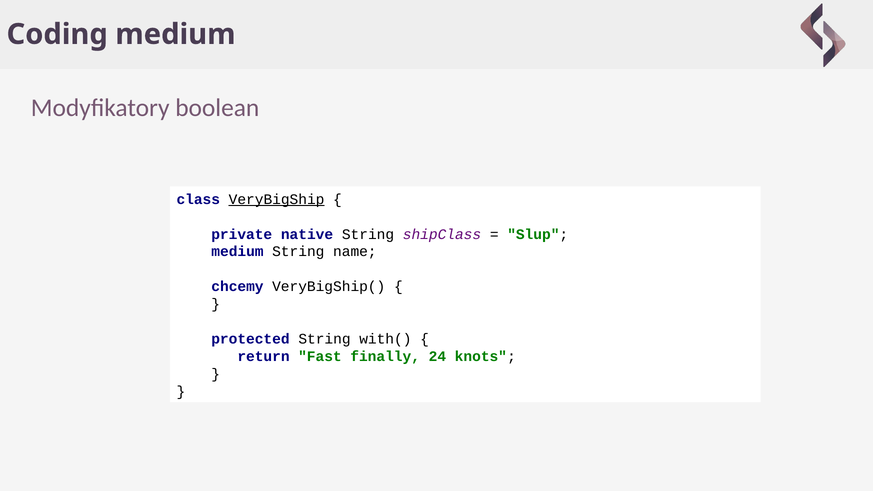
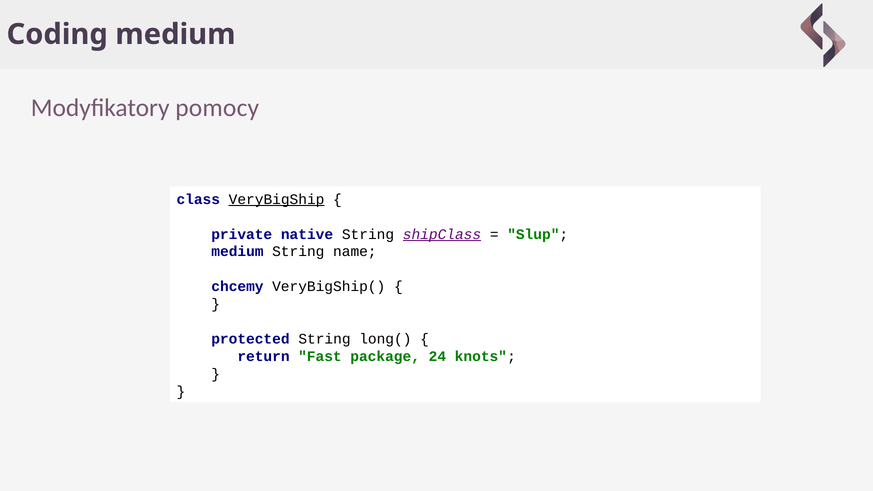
boolean: boolean -> pomocy
shipClass underline: none -> present
with(: with( -> long(
finally: finally -> package
